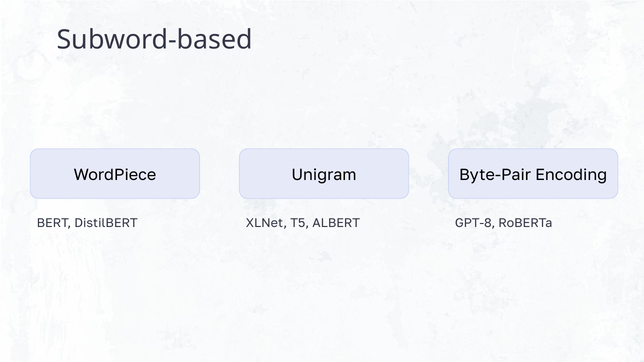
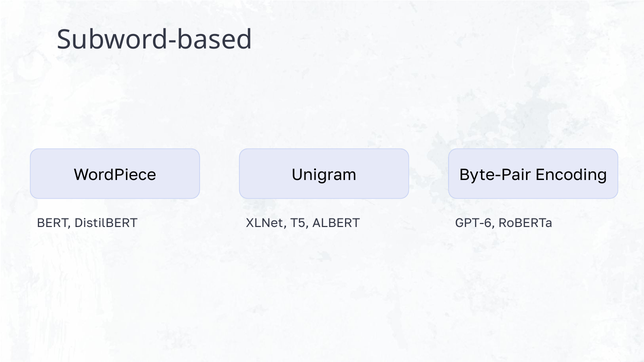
GPT-8: GPT-8 -> GPT-6
